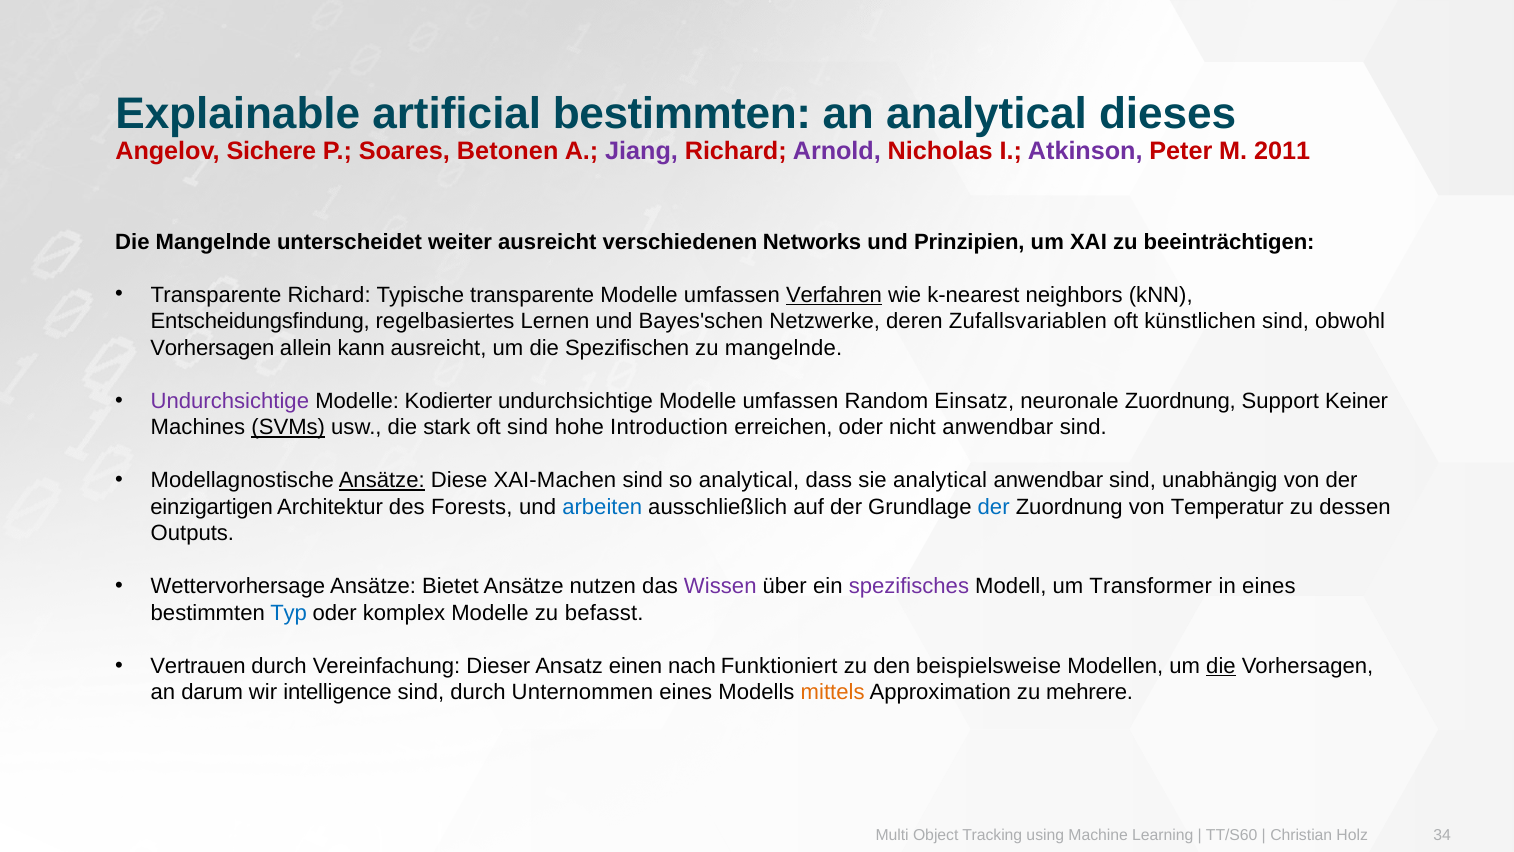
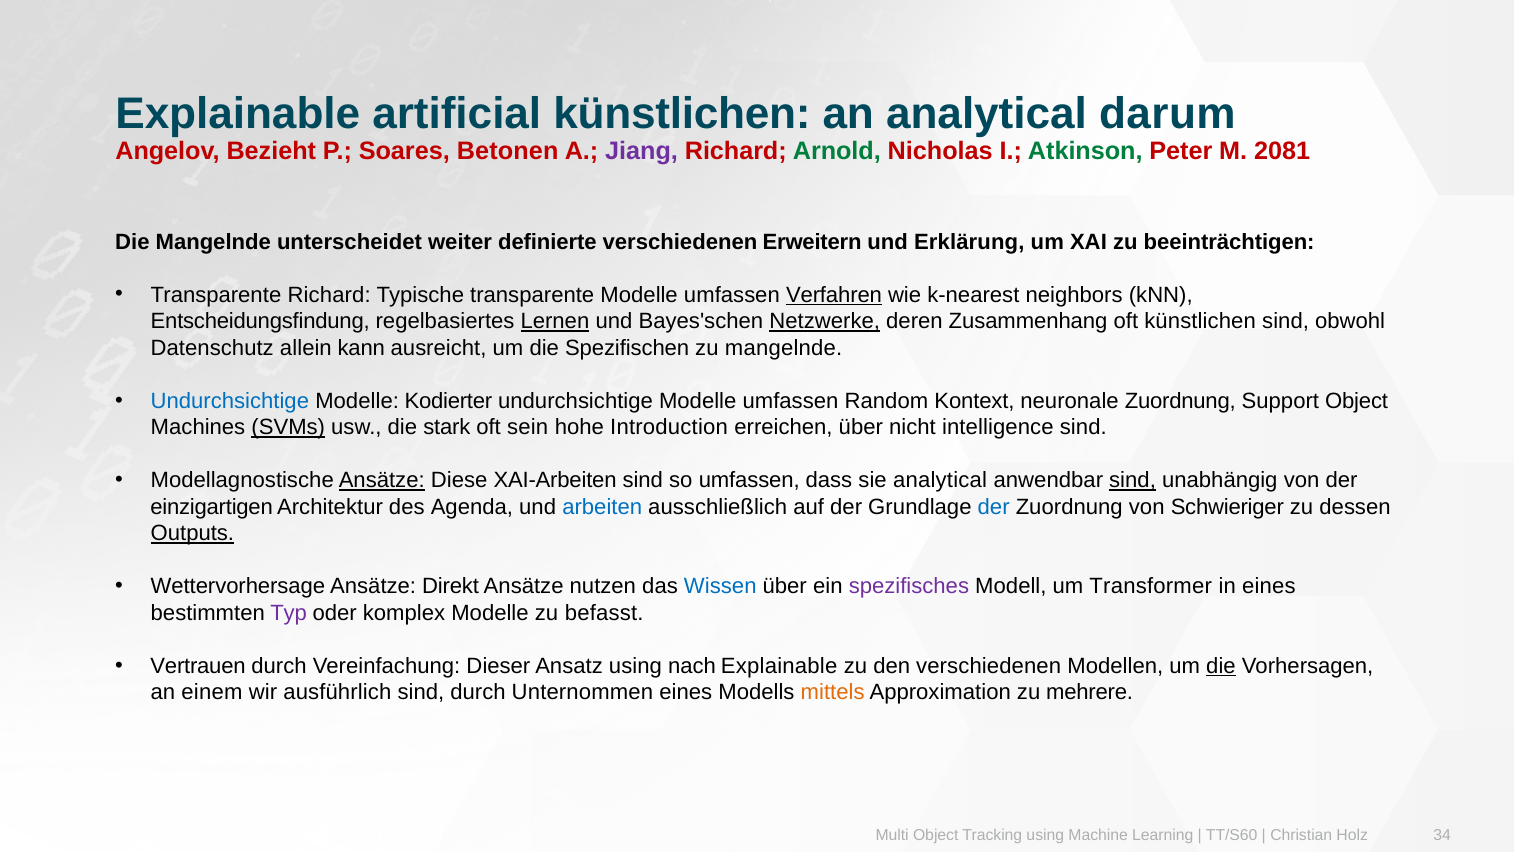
artificial bestimmten: bestimmten -> künstlichen
dieses: dieses -> darum
Sichere: Sichere -> Bezieht
Arnold colour: purple -> green
Atkinson colour: purple -> green
2011: 2011 -> 2081
weiter ausreicht: ausreicht -> definierte
Networks: Networks -> Erweitern
Prinzipien: Prinzipien -> Erklärung
Lernen underline: none -> present
Netzwerke underline: none -> present
Zufallsvariablen: Zufallsvariablen -> Zusammenhang
Vorhersagen at (212, 348): Vorhersagen -> Datenschutz
Undurchsichtige at (230, 401) colour: purple -> blue
Einsatz: Einsatz -> Kontext
Support Keiner: Keiner -> Object
oft sind: sind -> sein
erreichen oder: oder -> über
nicht anwendbar: anwendbar -> intelligence
XAI-Machen: XAI-Machen -> XAI-Arbeiten
so analytical: analytical -> umfassen
sind at (1133, 480) underline: none -> present
Forests: Forests -> Agenda
Temperatur: Temperatur -> Schwieriger
Outputs underline: none -> present
Bietet: Bietet -> Direkt
Wissen colour: purple -> blue
Typ colour: blue -> purple
Ansatz einen: einen -> using
nach Funktioniert: Funktioniert -> Explainable
den beispielsweise: beispielsweise -> verschiedenen
darum: darum -> einem
intelligence: intelligence -> ausführlich
